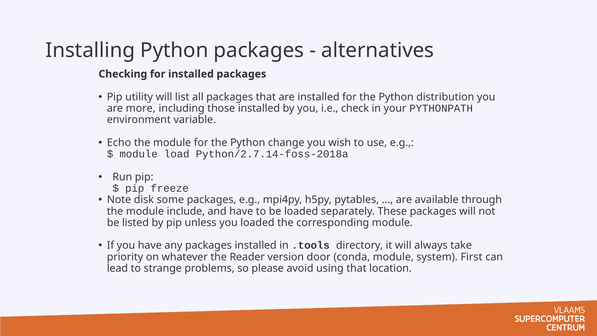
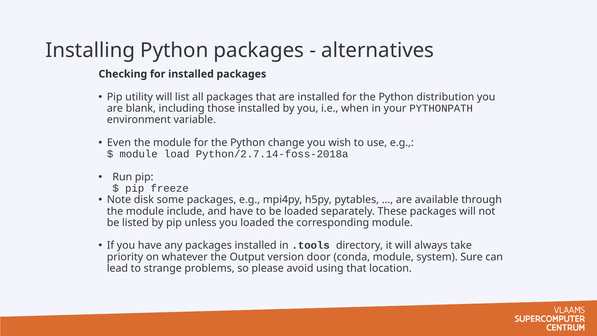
more: more -> blank
check: check -> when
Echo: Echo -> Even
Reader: Reader -> Output
First: First -> Sure
